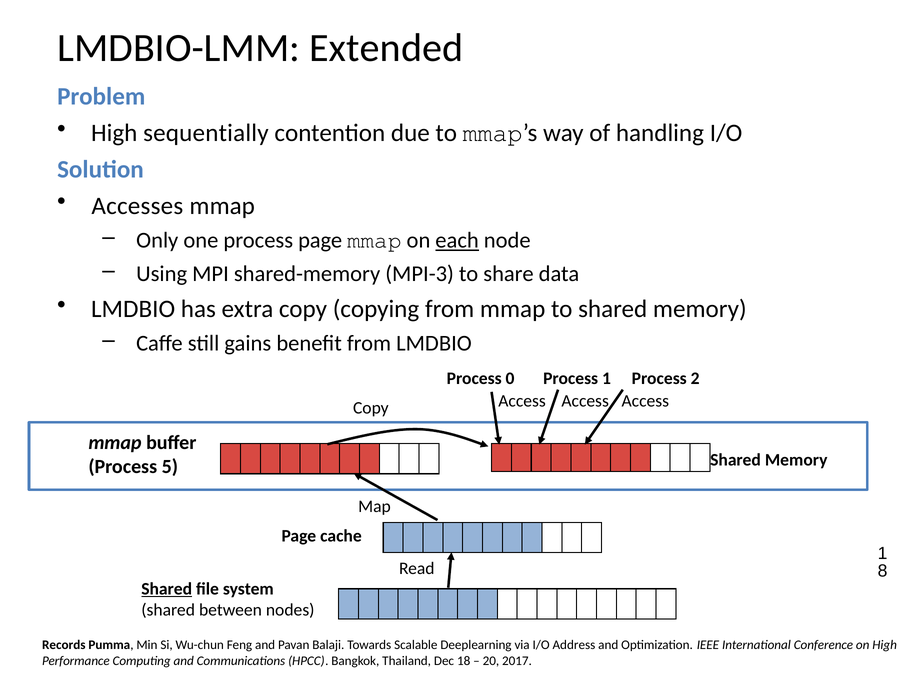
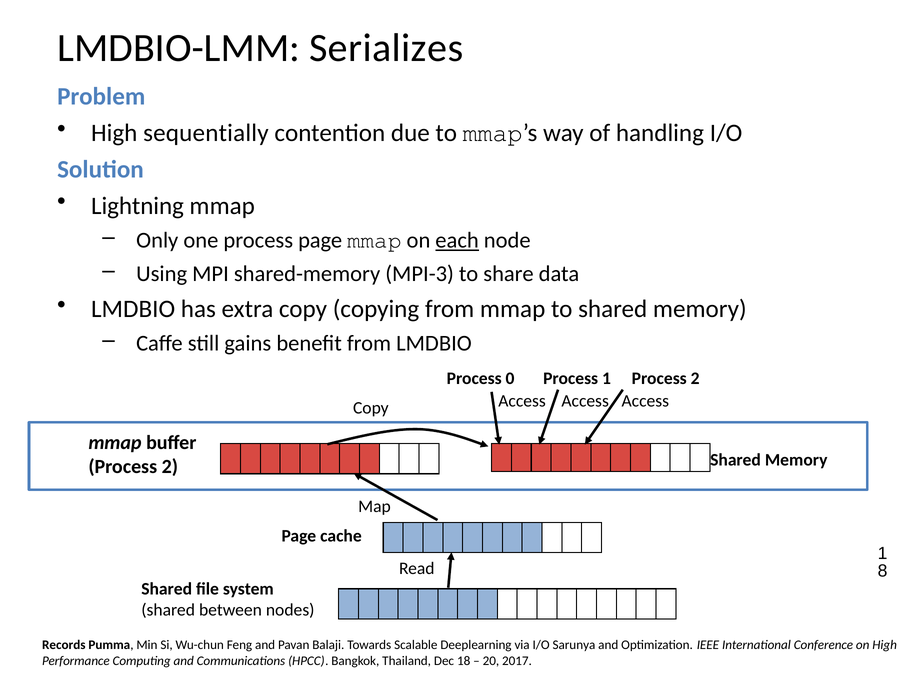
Extended: Extended -> Serializes
Accesses: Accesses -> Lightning
5 at (170, 467): 5 -> 2
Shared at (167, 589) underline: present -> none
Address: Address -> Sarunya
